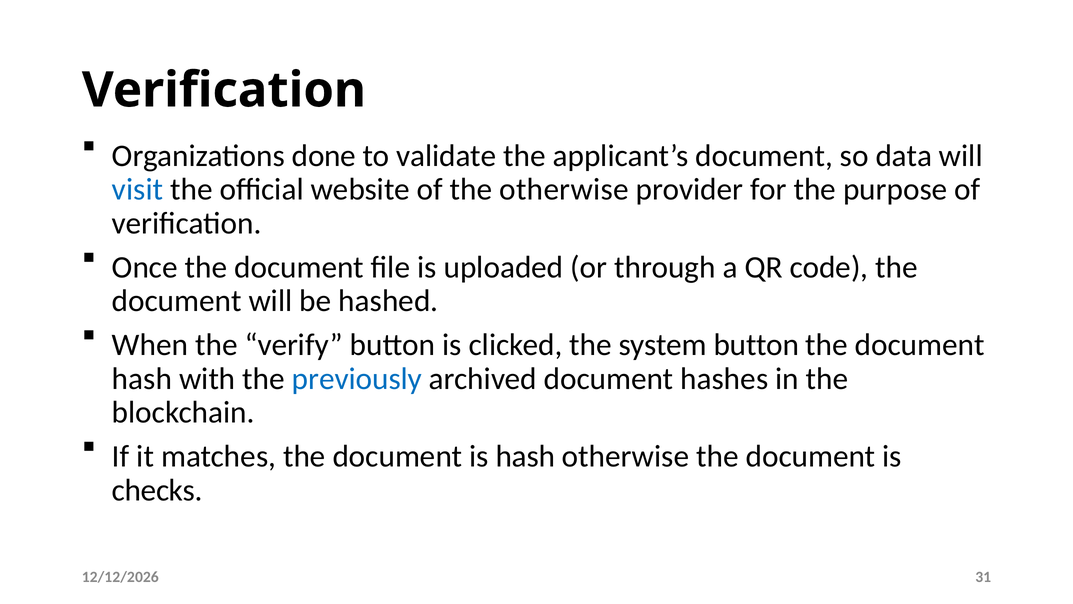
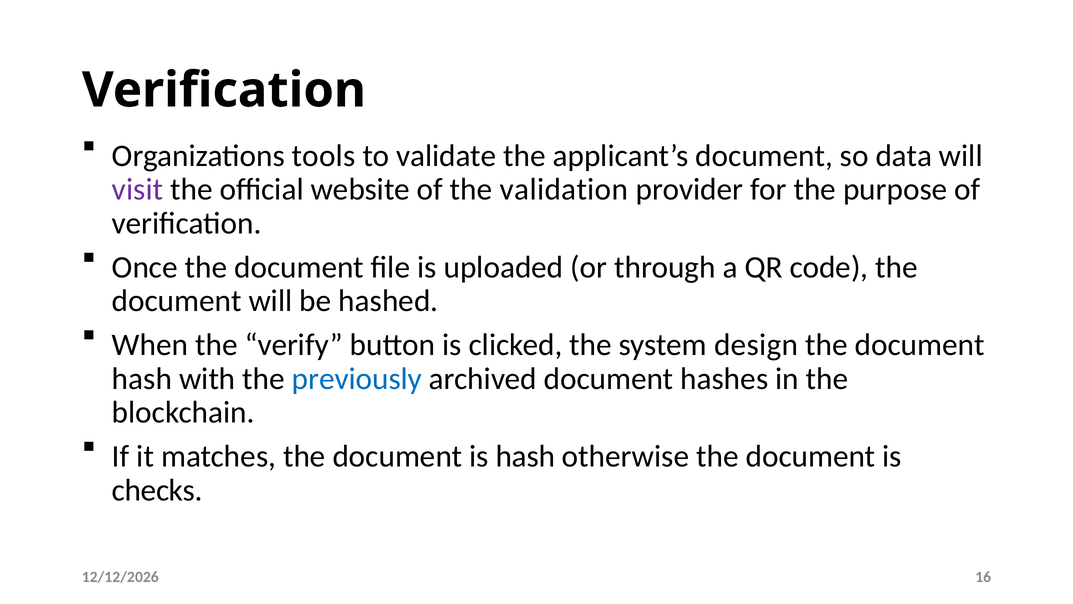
done: done -> tools
visit colour: blue -> purple
the otherwise: otherwise -> validation
system button: button -> design
31: 31 -> 16
